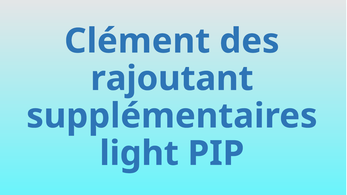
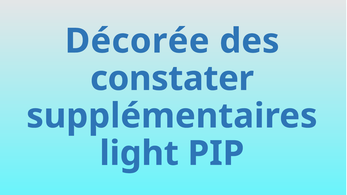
Clément: Clément -> Décorée
rajoutant: rajoutant -> constater
